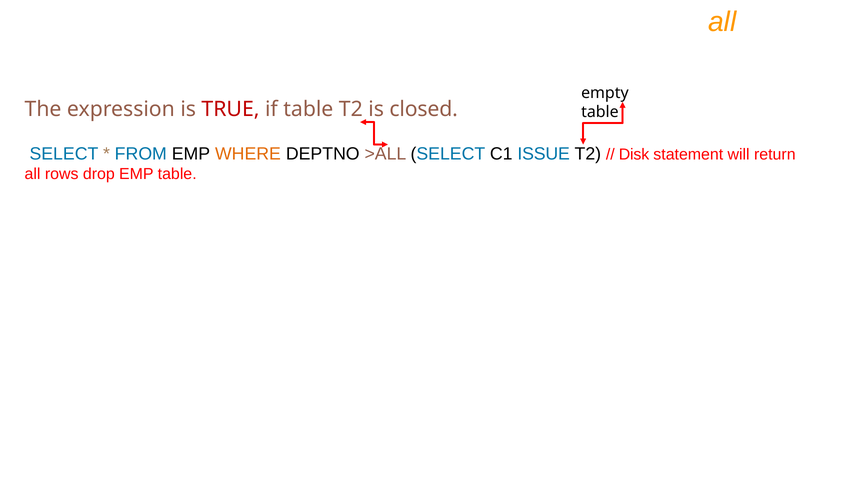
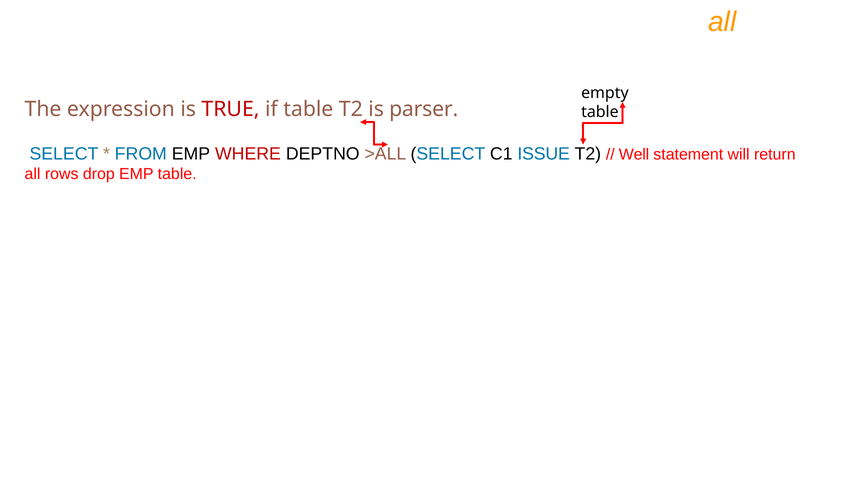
closed: closed -> parser
WHERE colour: orange -> red
Disk: Disk -> Well
